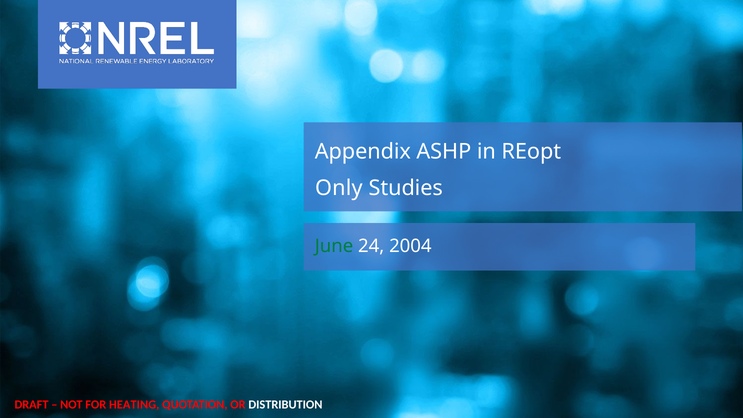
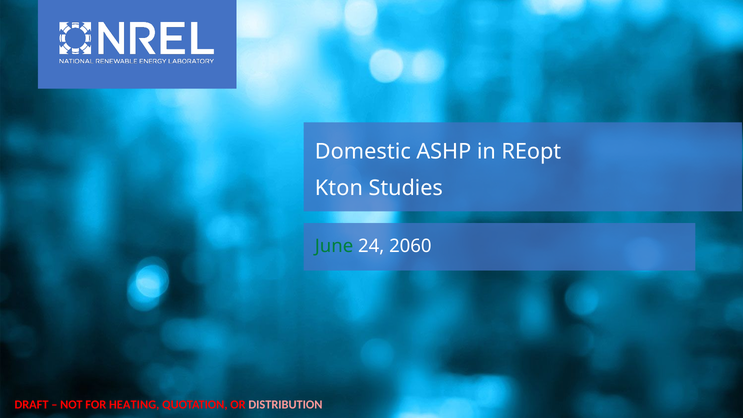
Appendix: Appendix -> Domestic
Only: Only -> Kton
2004: 2004 -> 2060
DISTRIBUTION colour: white -> pink
